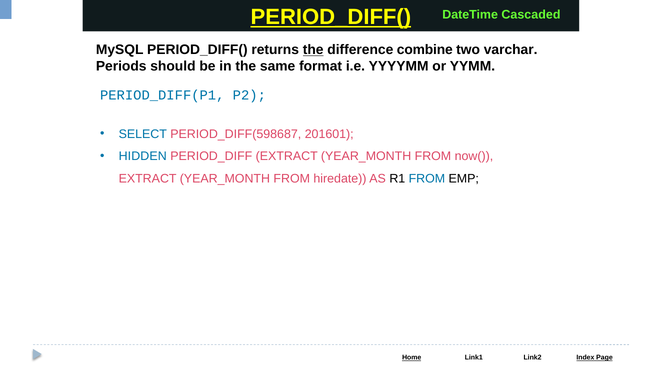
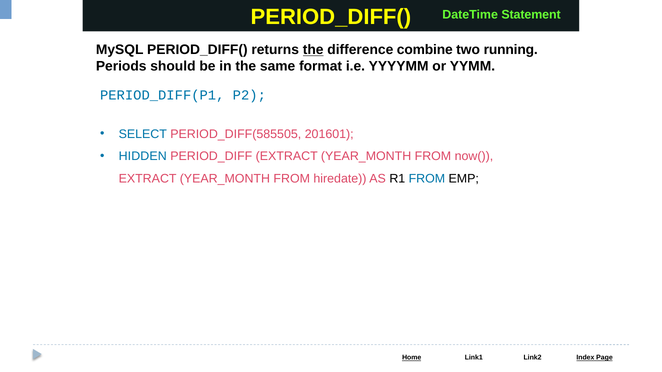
PERIOD_DIFF( at (331, 17) underline: present -> none
Cascaded: Cascaded -> Statement
varchar: varchar -> running
PERIOD_DIFF(598687: PERIOD_DIFF(598687 -> PERIOD_DIFF(585505
